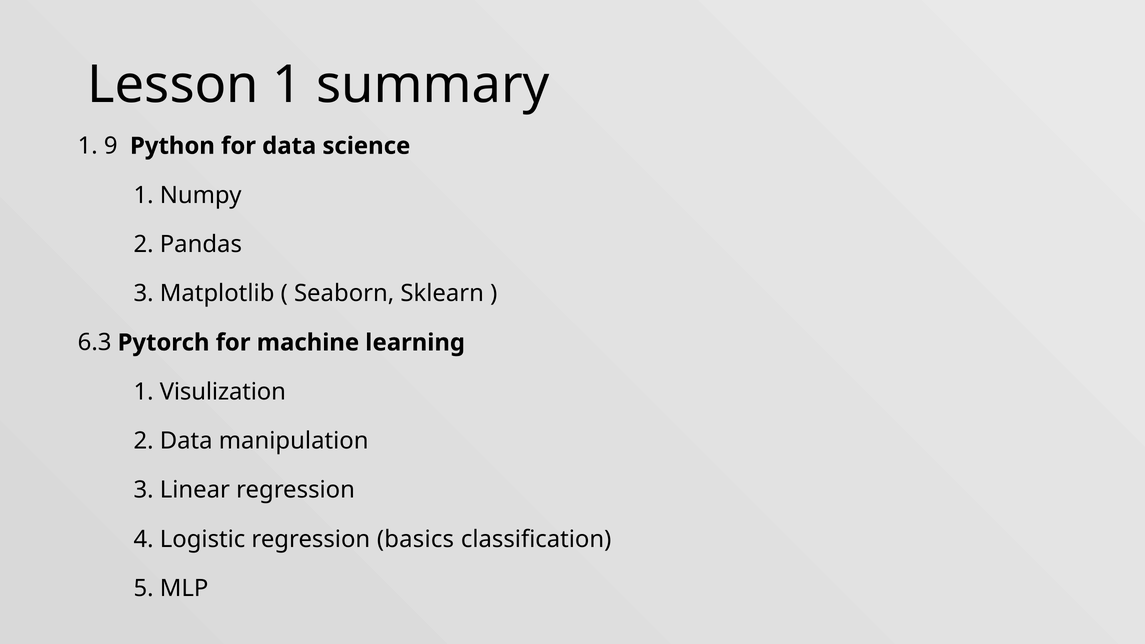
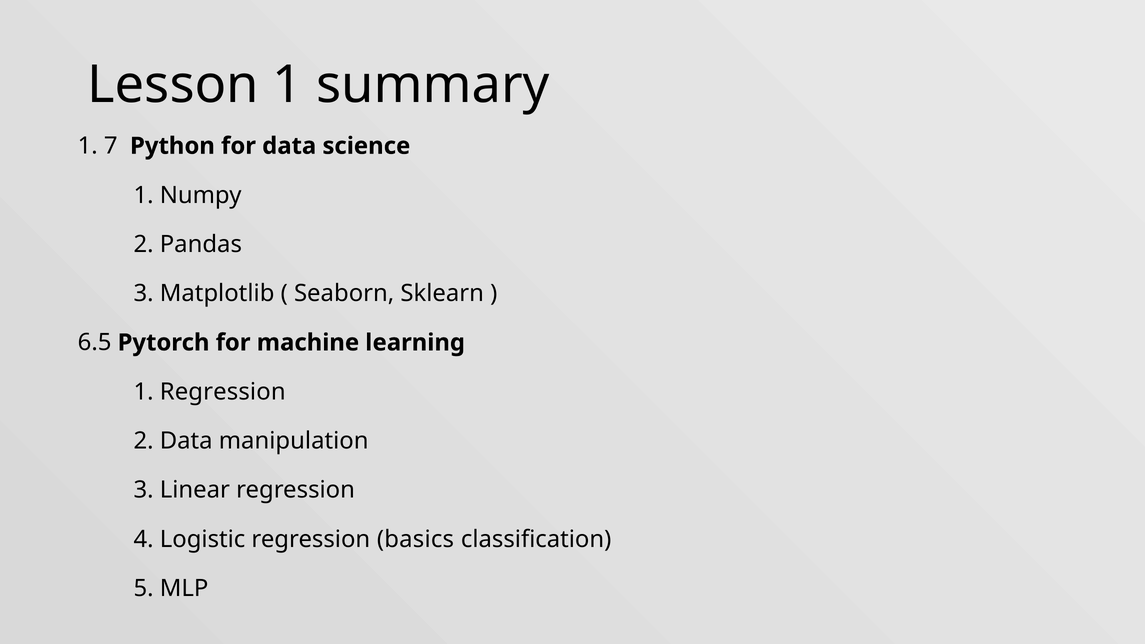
9: 9 -> 7
6.3: 6.3 -> 6.5
1 Visulization: Visulization -> Regression
